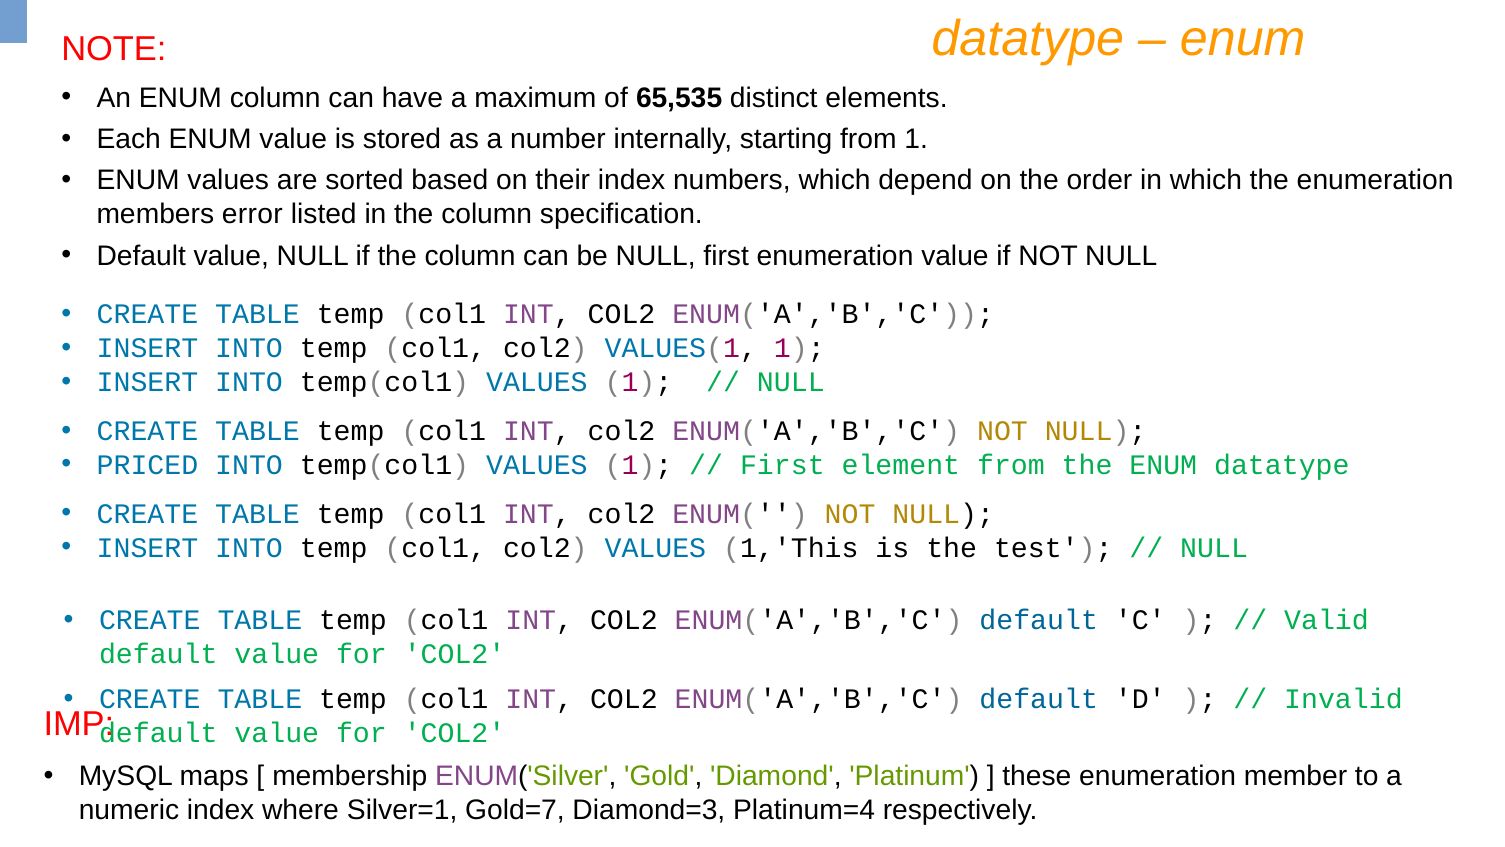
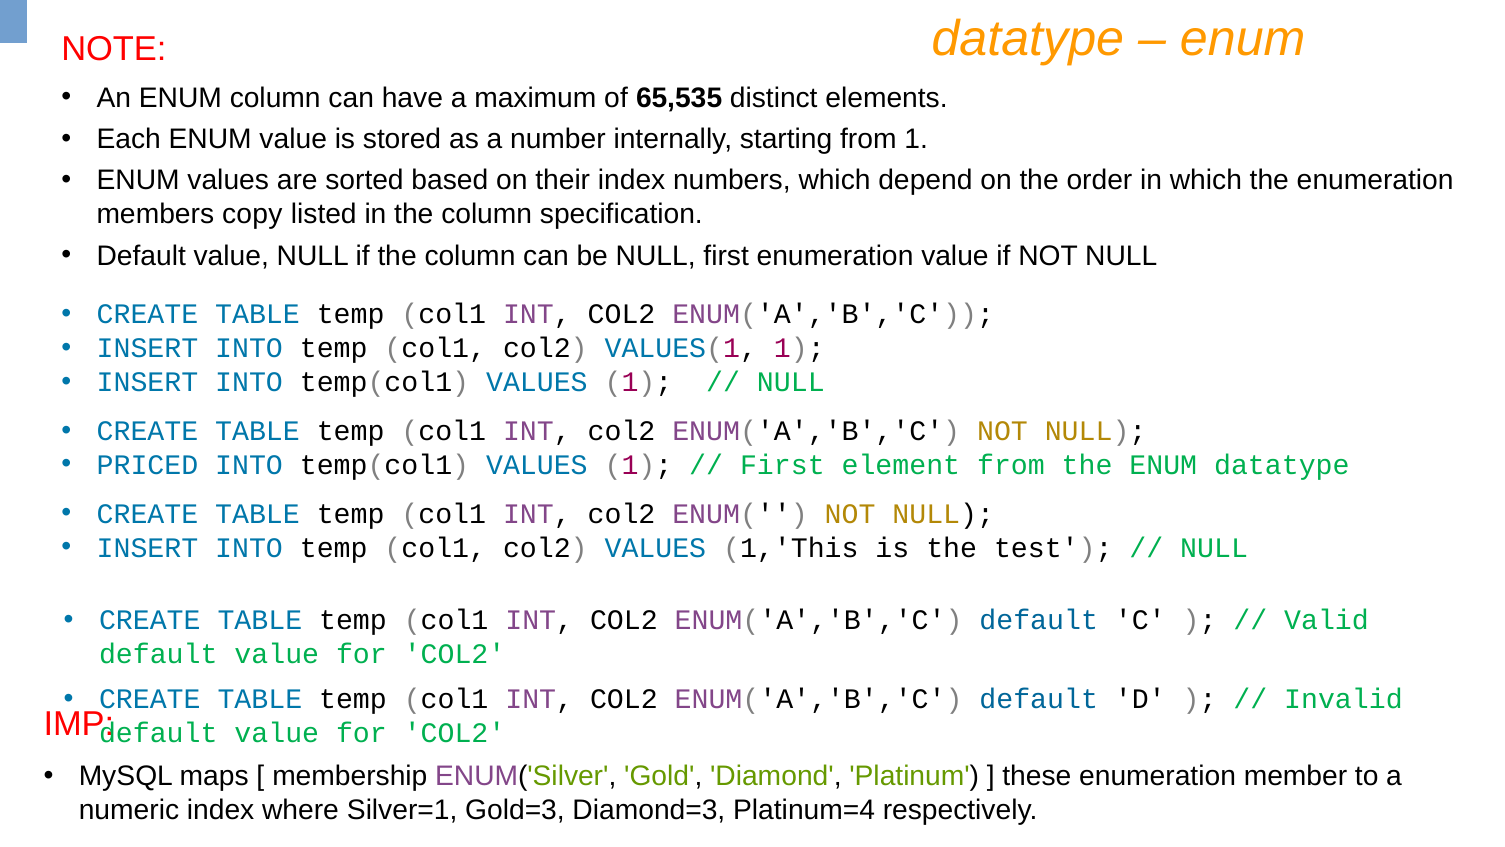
error: error -> copy
Gold=7: Gold=7 -> Gold=3
